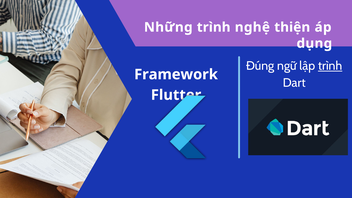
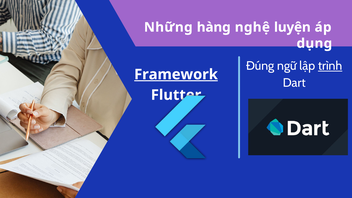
Những trình: trình -> hàng
thiện: thiện -> luyện
Framework underline: none -> present
